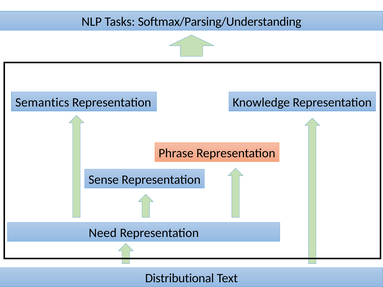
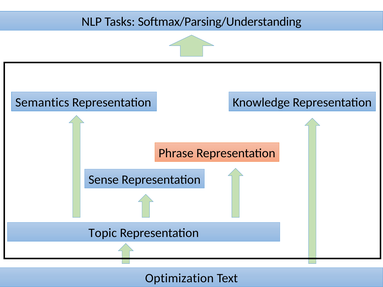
Need: Need -> Topic
Distributional: Distributional -> Optimization
